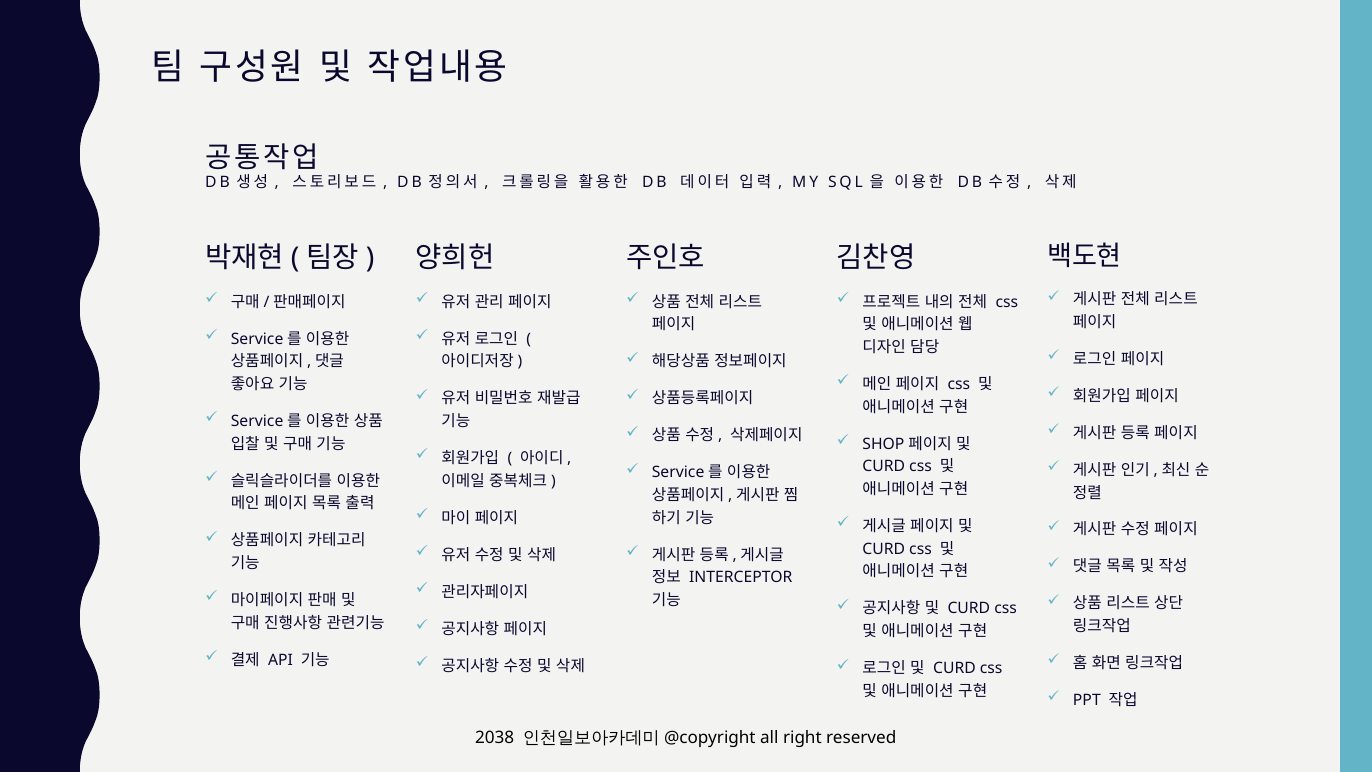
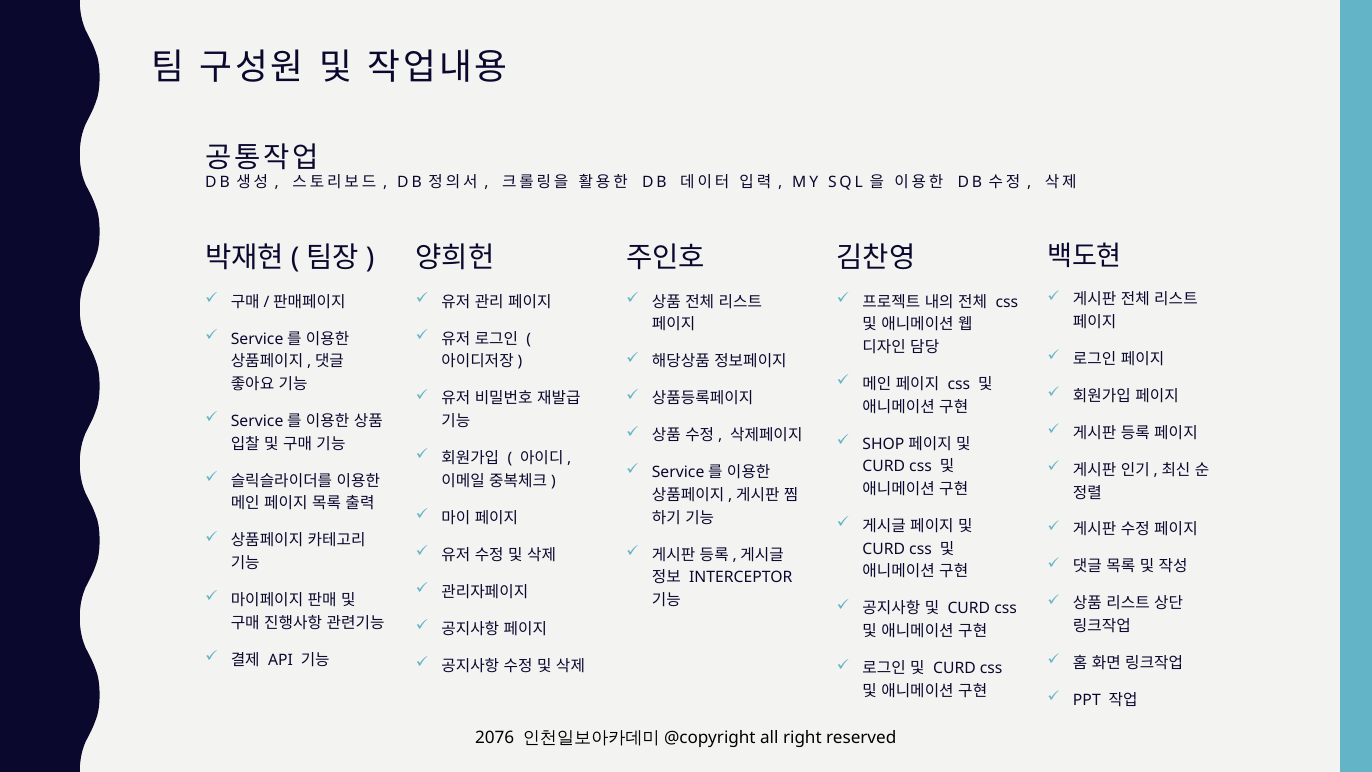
2038: 2038 -> 2076
